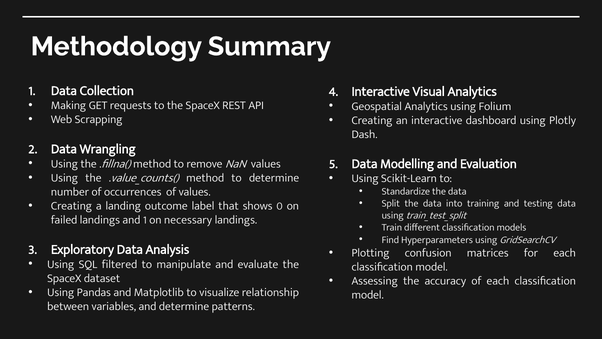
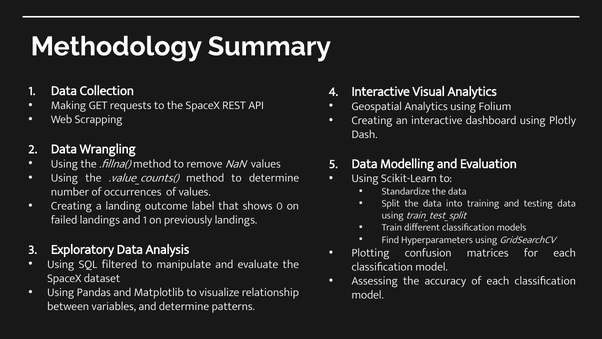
necessary: necessary -> previously
